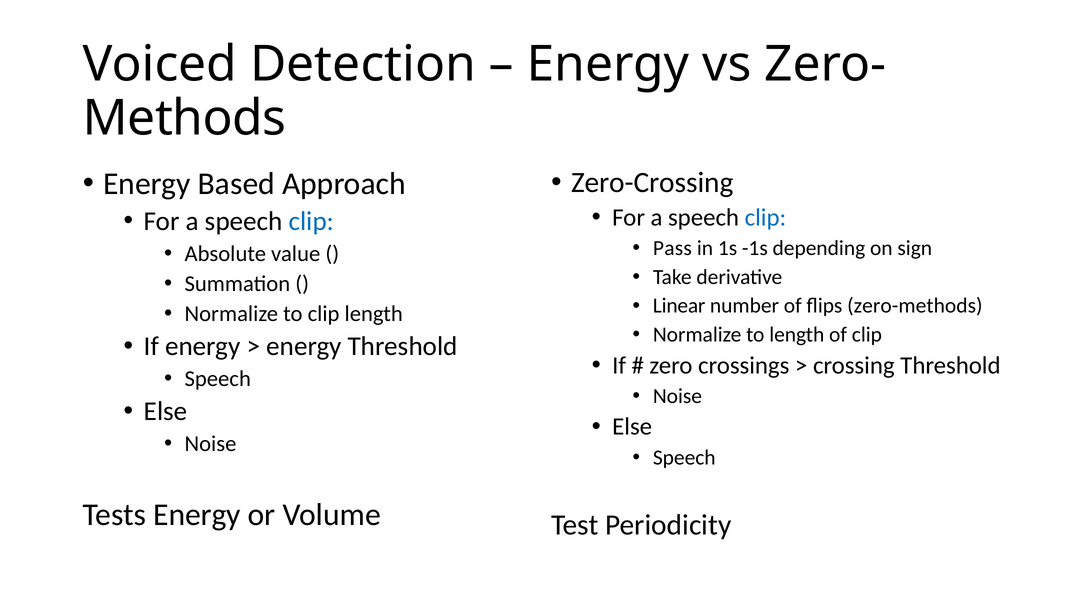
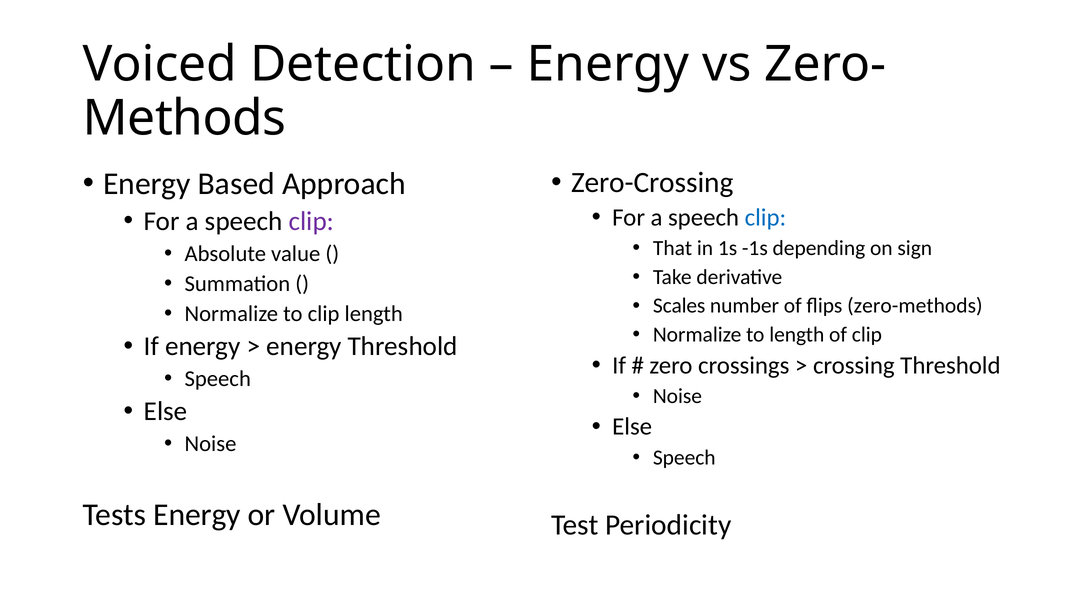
clip at (311, 221) colour: blue -> purple
Pass: Pass -> That
Linear: Linear -> Scales
